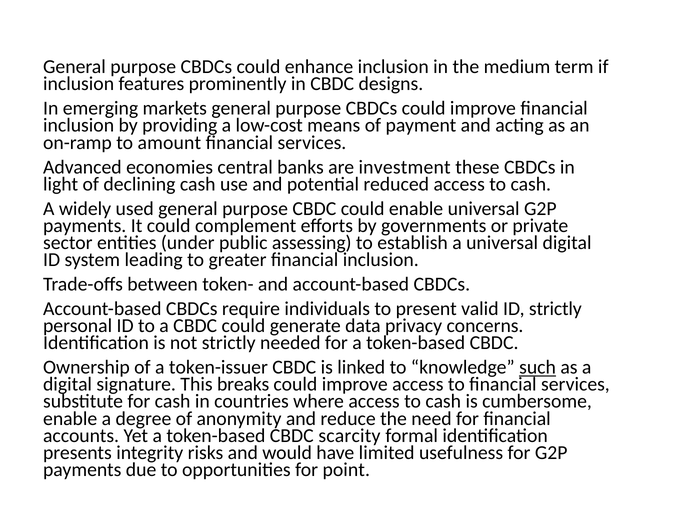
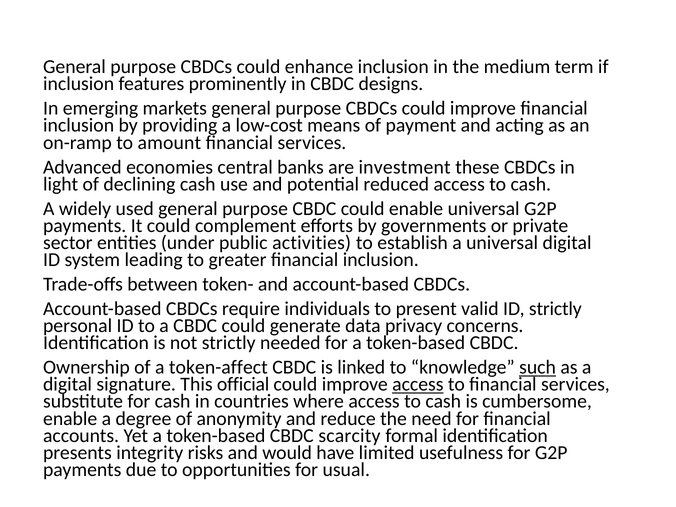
assessing: assessing -> activities
token-issuer: token-issuer -> token-affect
breaks: breaks -> official
access at (418, 384) underline: none -> present
point: point -> usual
